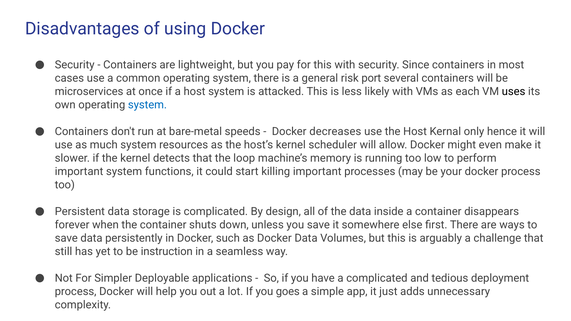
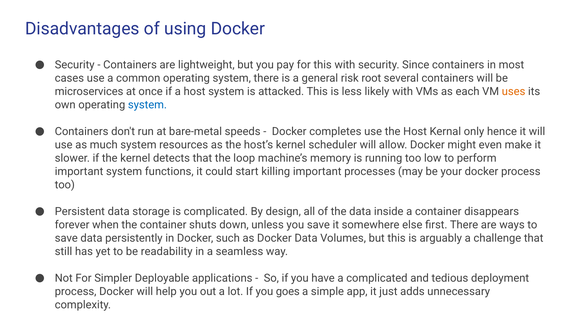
port: port -> root
uses colour: black -> orange
decreases: decreases -> completes
instruction: instruction -> readability
